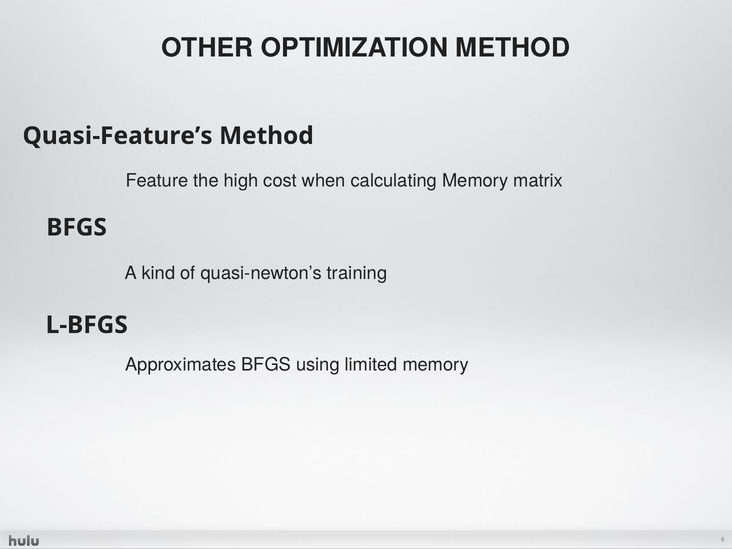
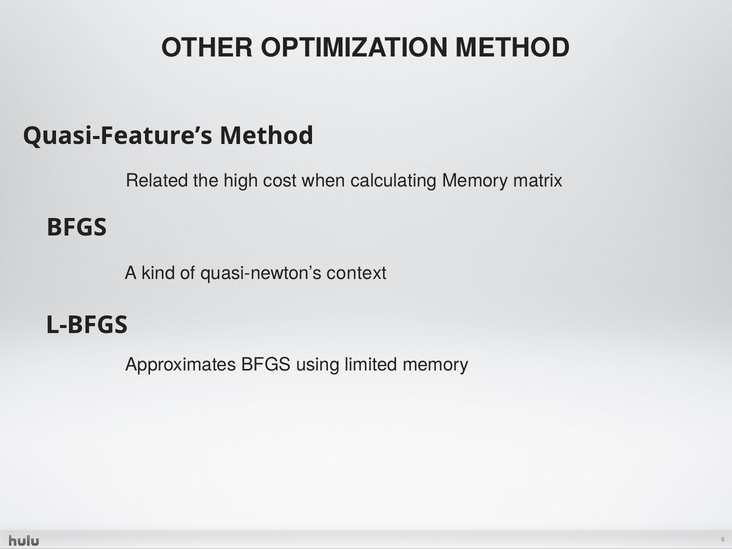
Feature: Feature -> Related
training: training -> context
